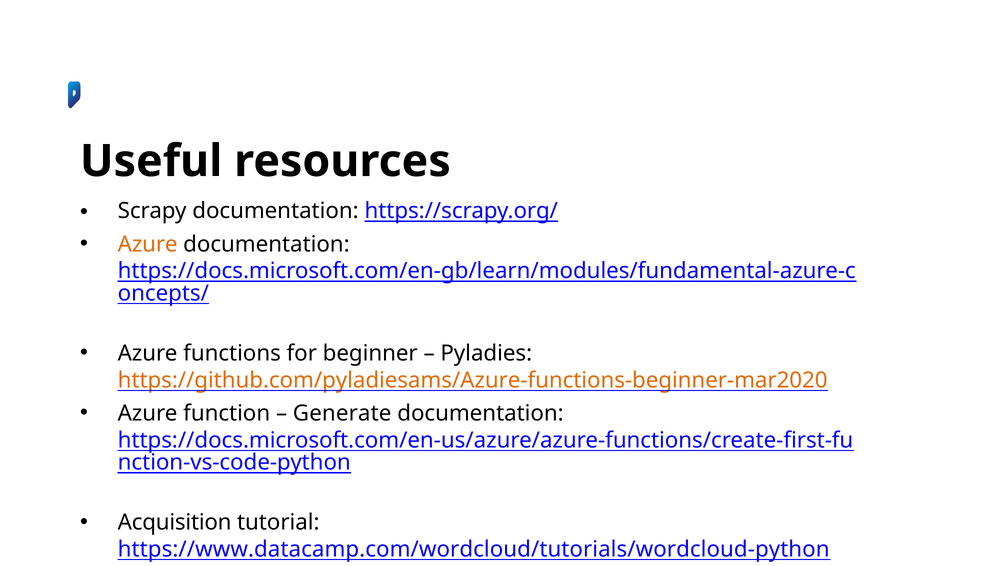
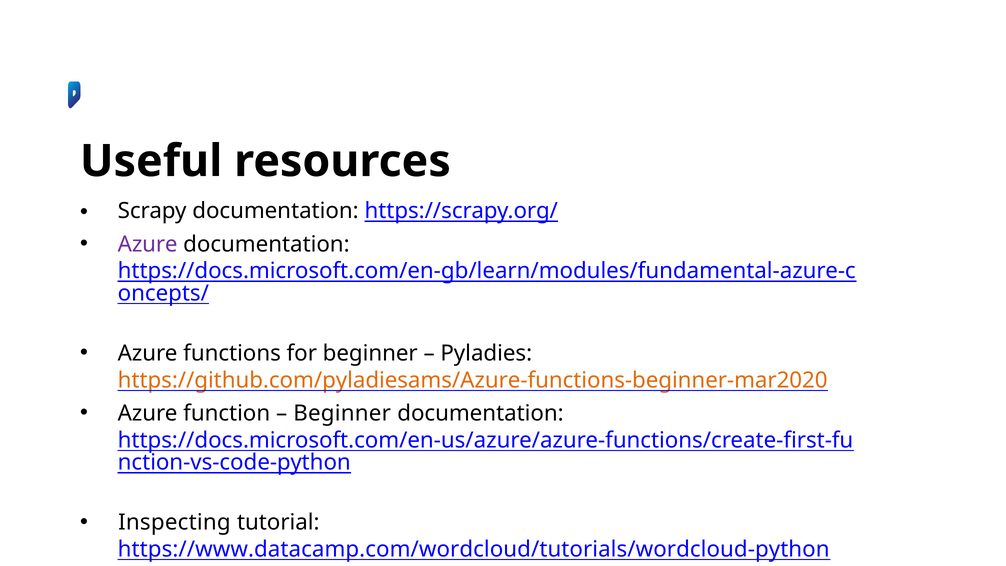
Azure at (148, 244) colour: orange -> purple
Generate at (342, 413): Generate -> Beginner
Acquisition: Acquisition -> Inspecting
